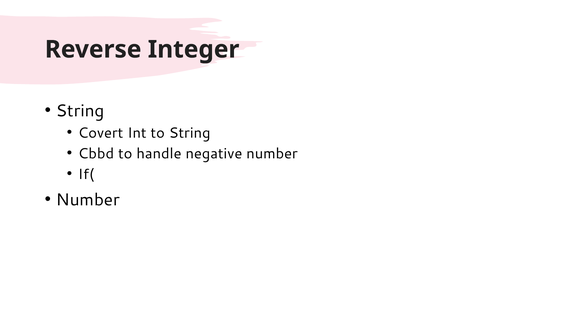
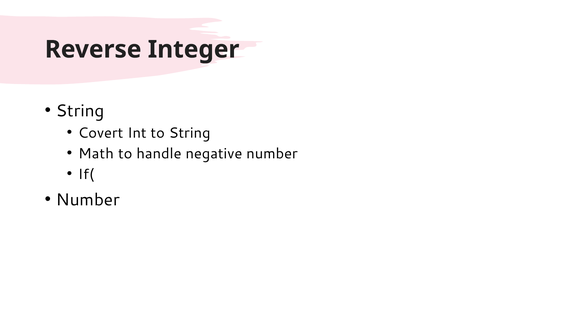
Cbbd: Cbbd -> Math
